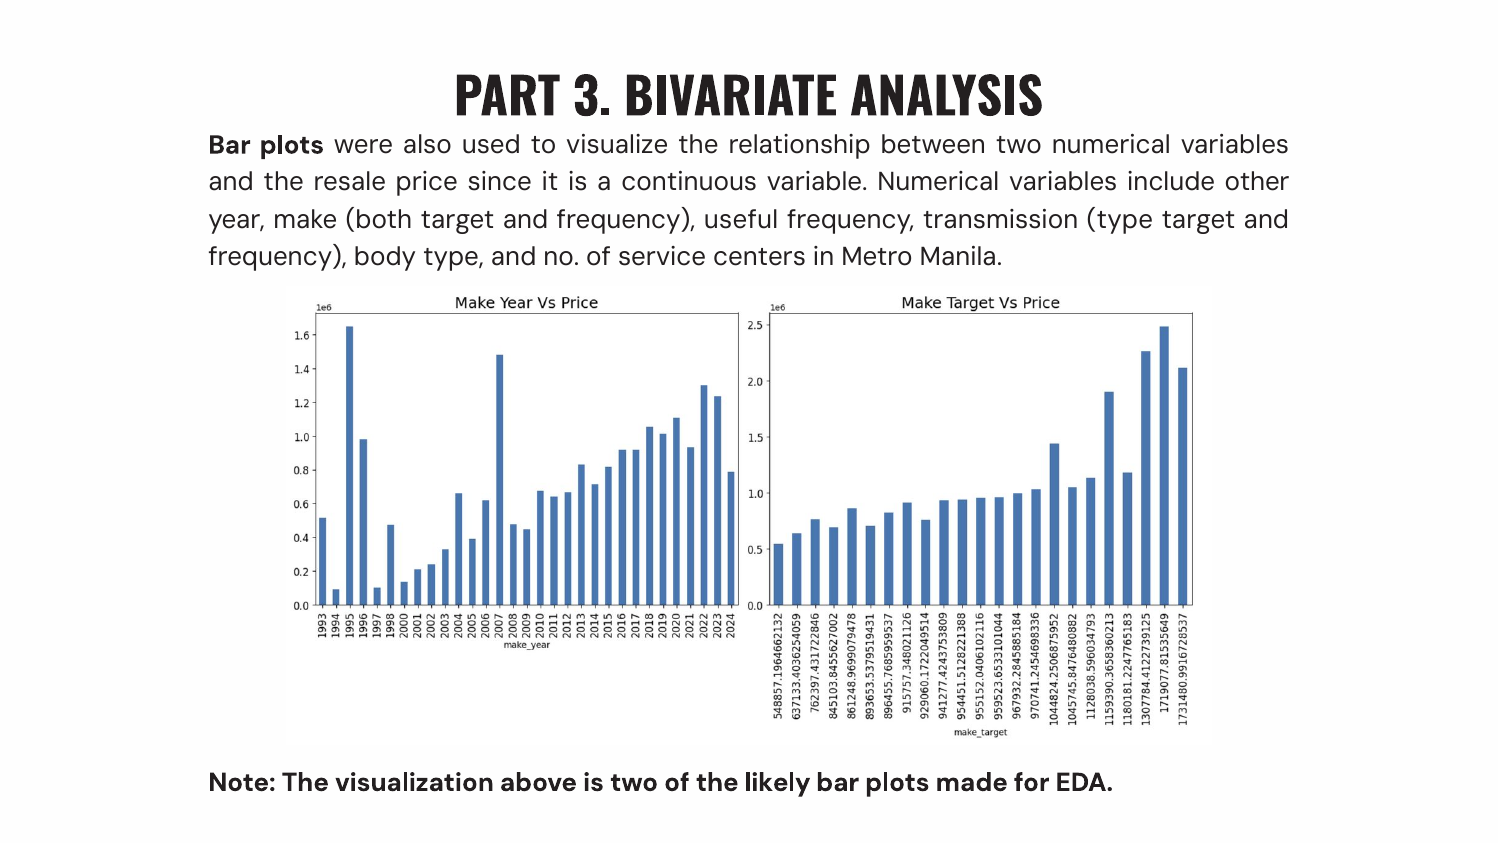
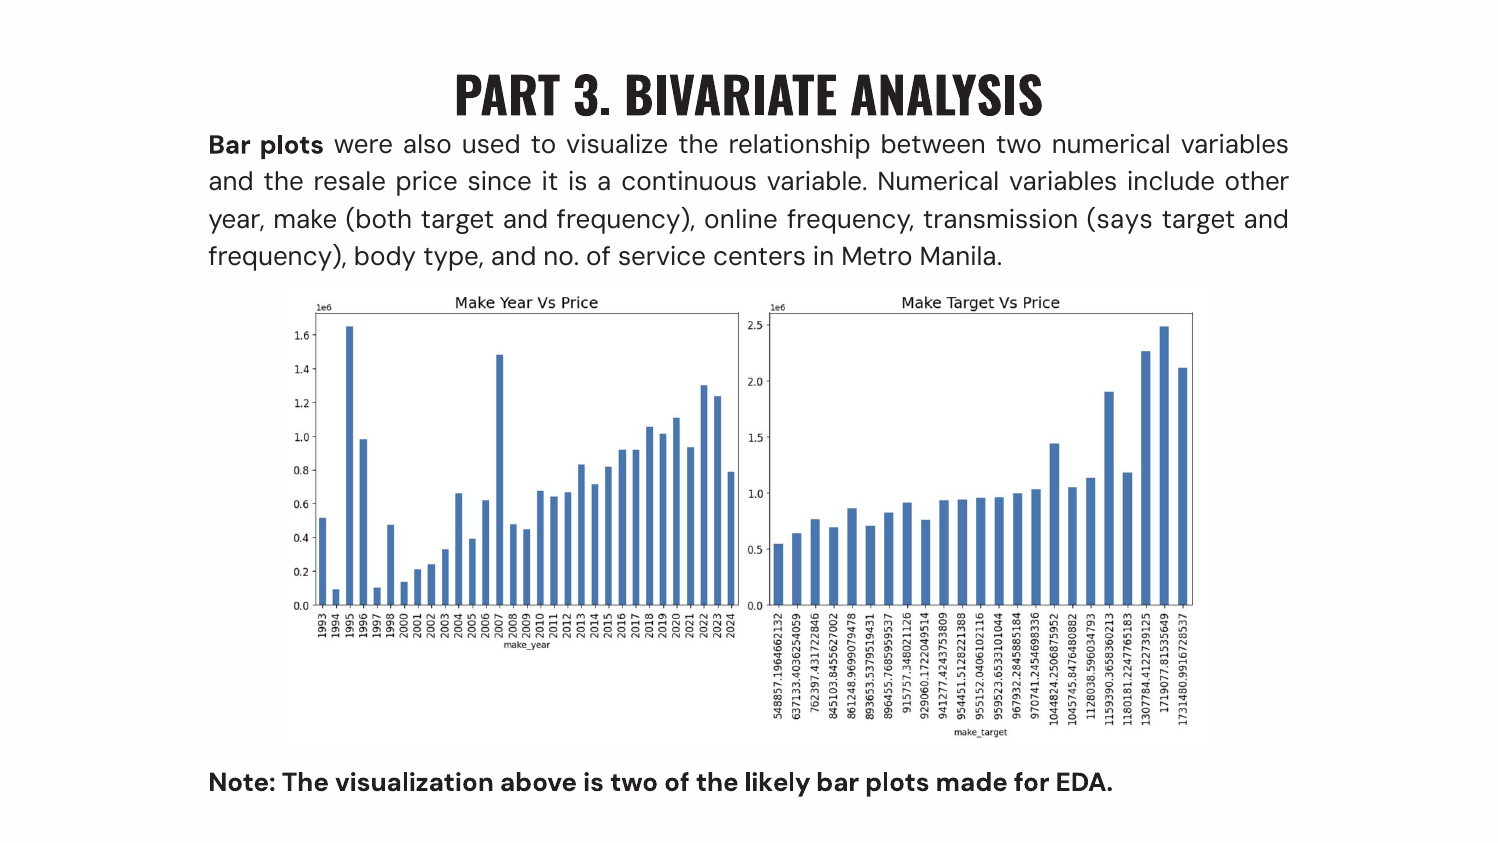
useful: useful -> online
transmission type: type -> says
